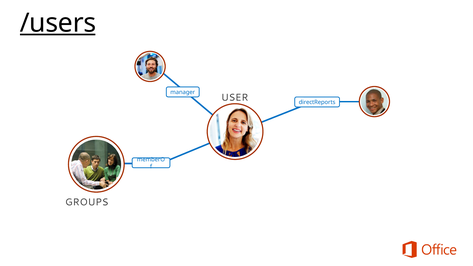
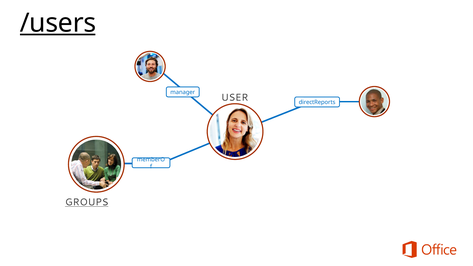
GROUPS underline: none -> present
